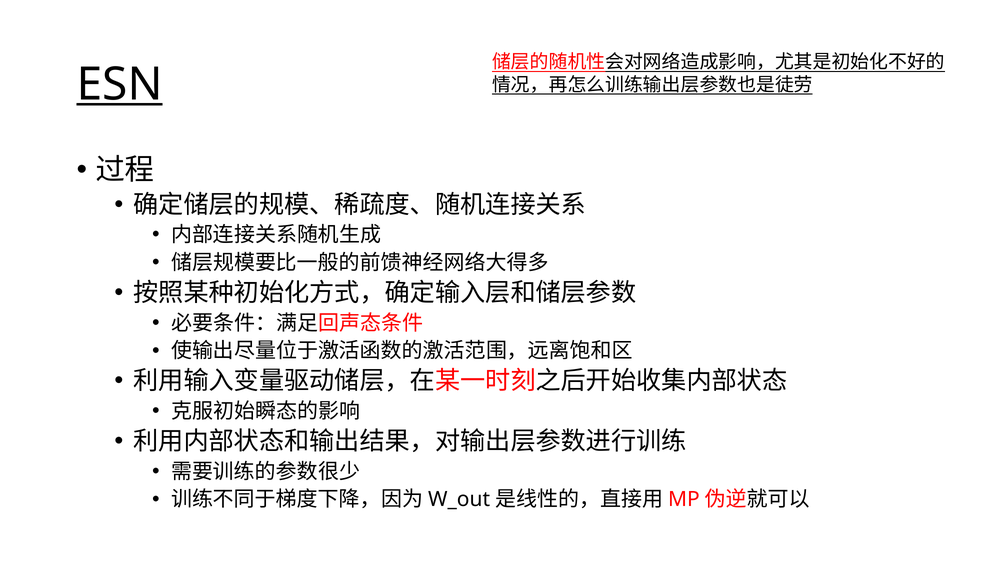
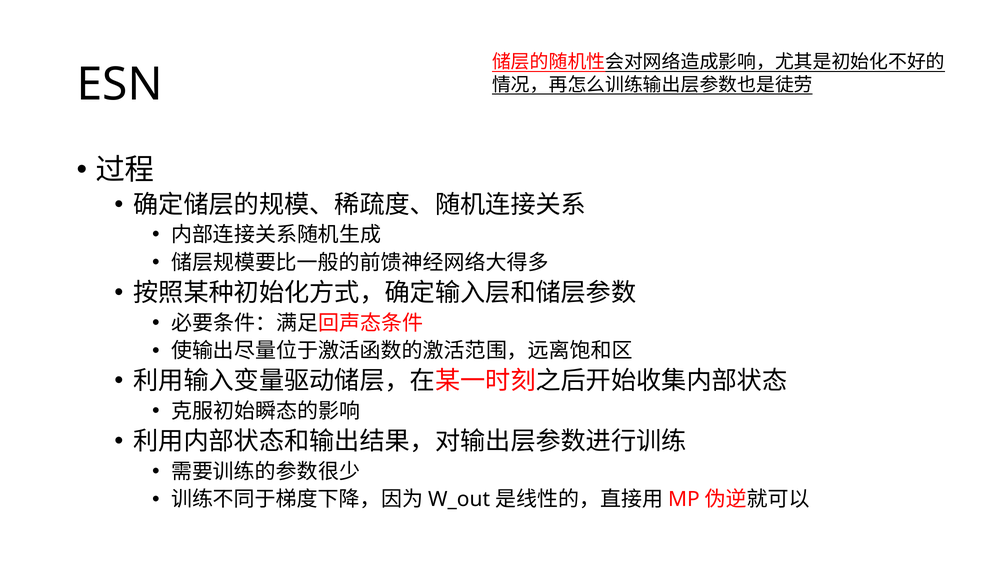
ESN underline: present -> none
